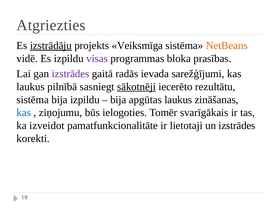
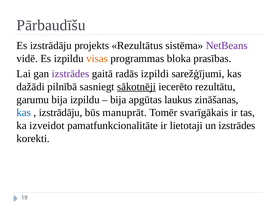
Atgriezties: Atgriezties -> Pārbaudīšu
izstrādāju at (51, 46) underline: present -> none
Veiksmīga: Veiksmīga -> Rezultātus
NetBeans colour: orange -> purple
visas colour: purple -> orange
ievada: ievada -> izpildi
laukus at (31, 87): laukus -> dažādi
sistēma at (33, 100): sistēma -> garumu
ziņojumu at (61, 113): ziņojumu -> izstrādāju
ielogoties: ielogoties -> manuprāt
